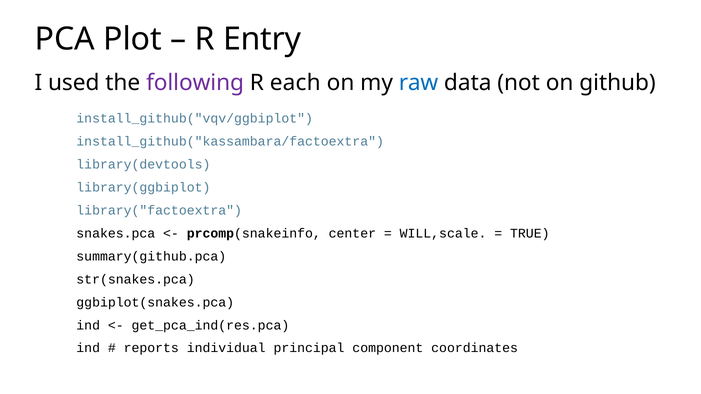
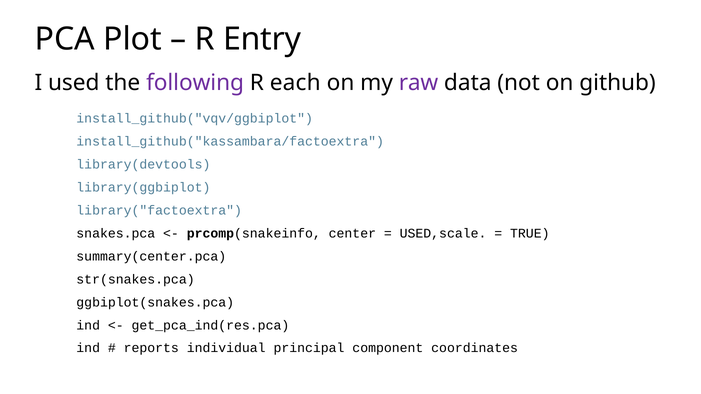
raw colour: blue -> purple
WILL,scale: WILL,scale -> USED,scale
summary(github.pca: summary(github.pca -> summary(center.pca
